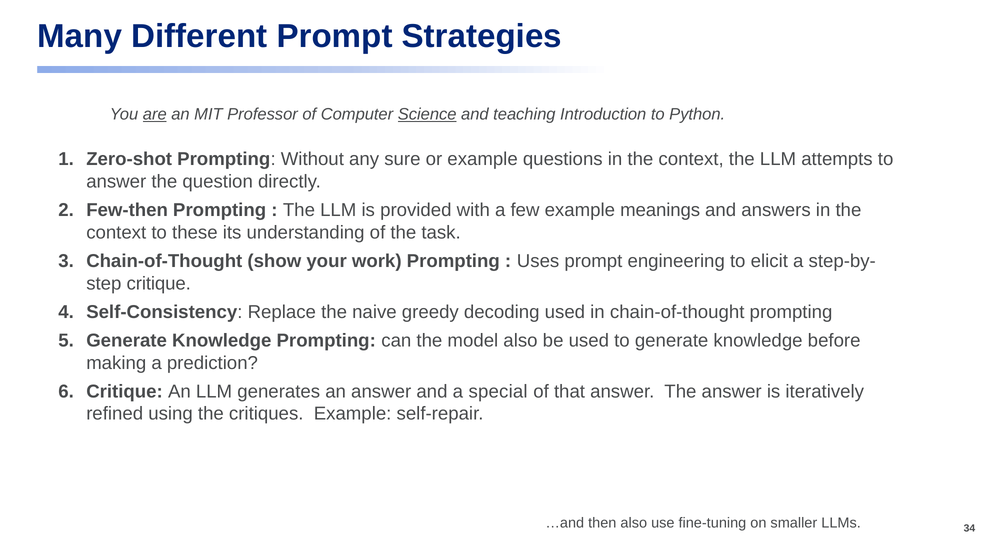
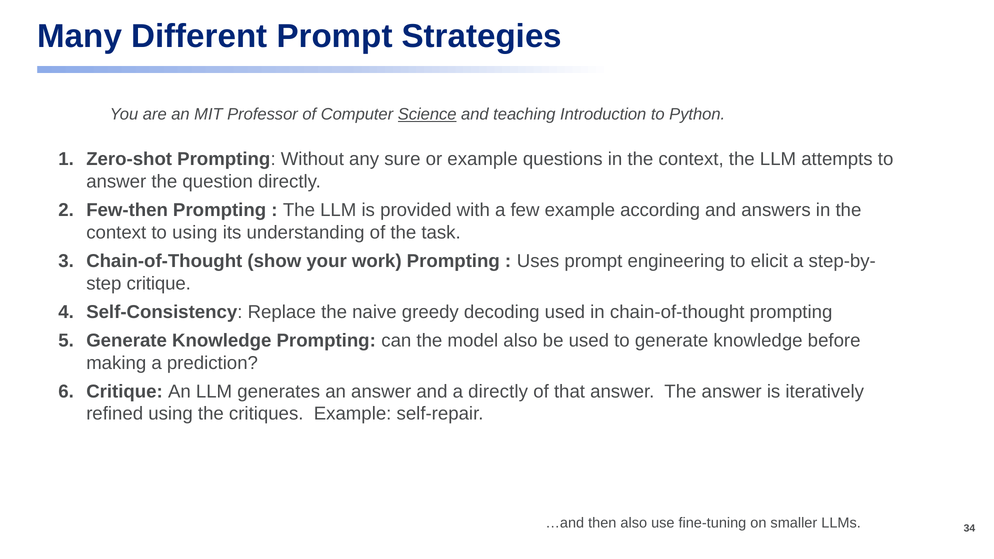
are underline: present -> none
meanings: meanings -> according
to these: these -> using
a special: special -> directly
